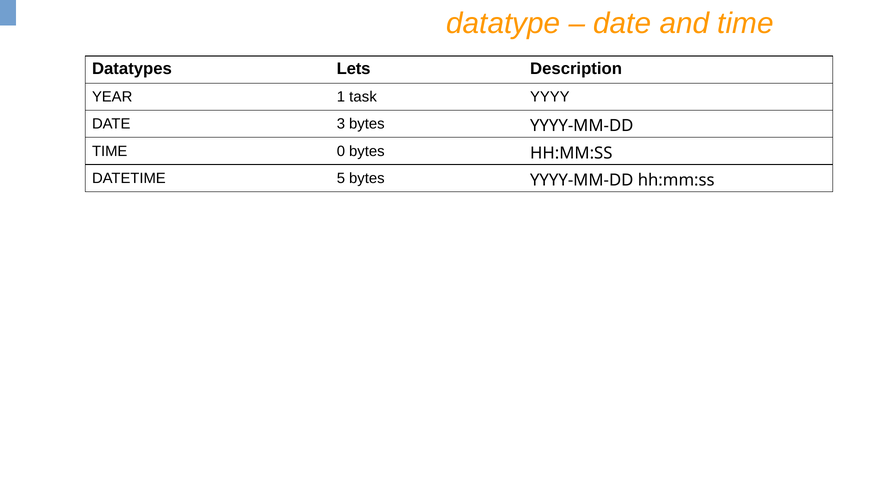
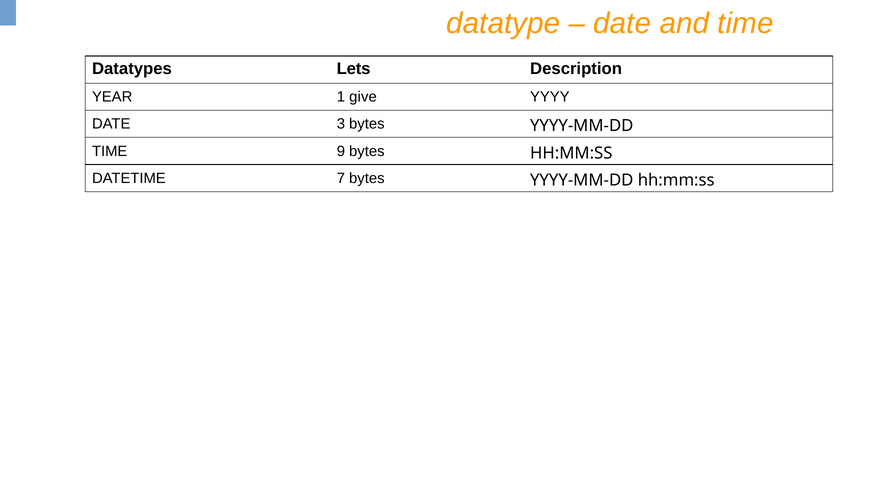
task: task -> give
0: 0 -> 9
5: 5 -> 7
